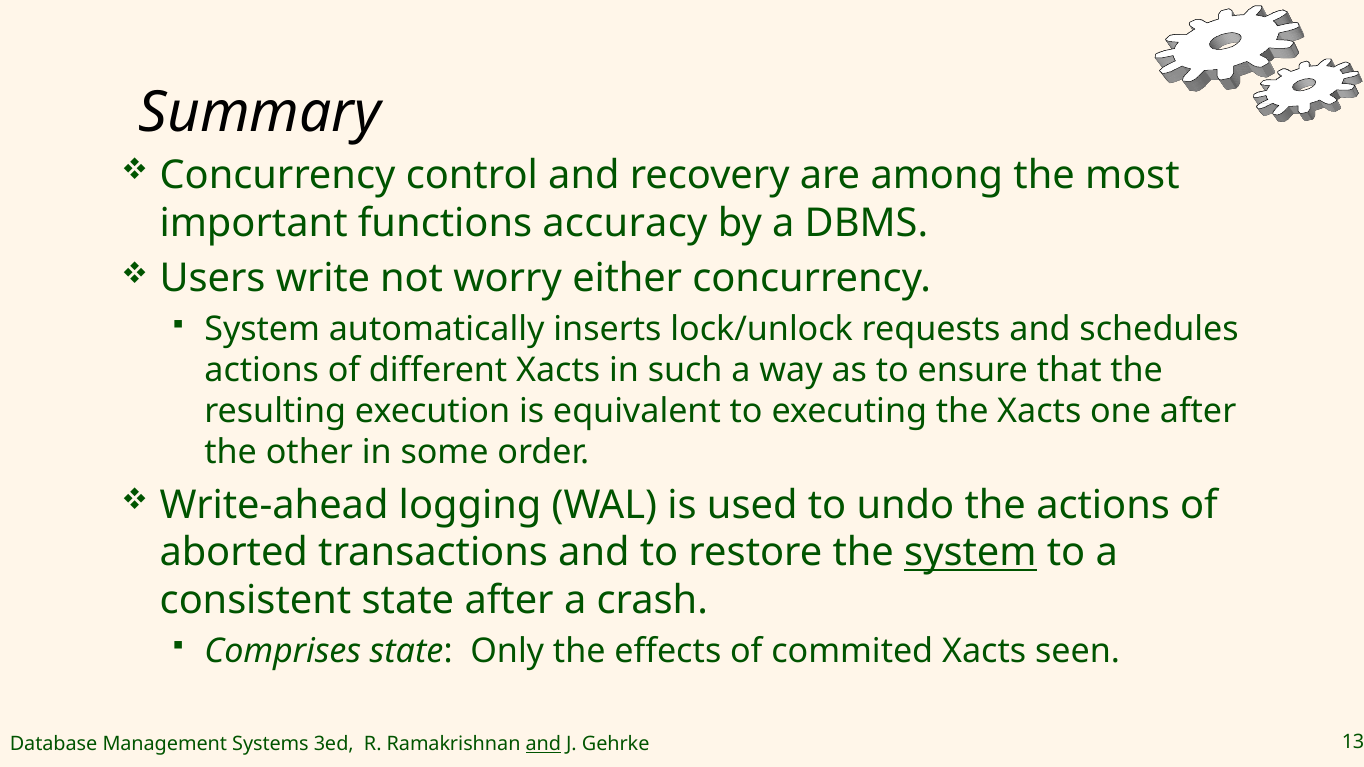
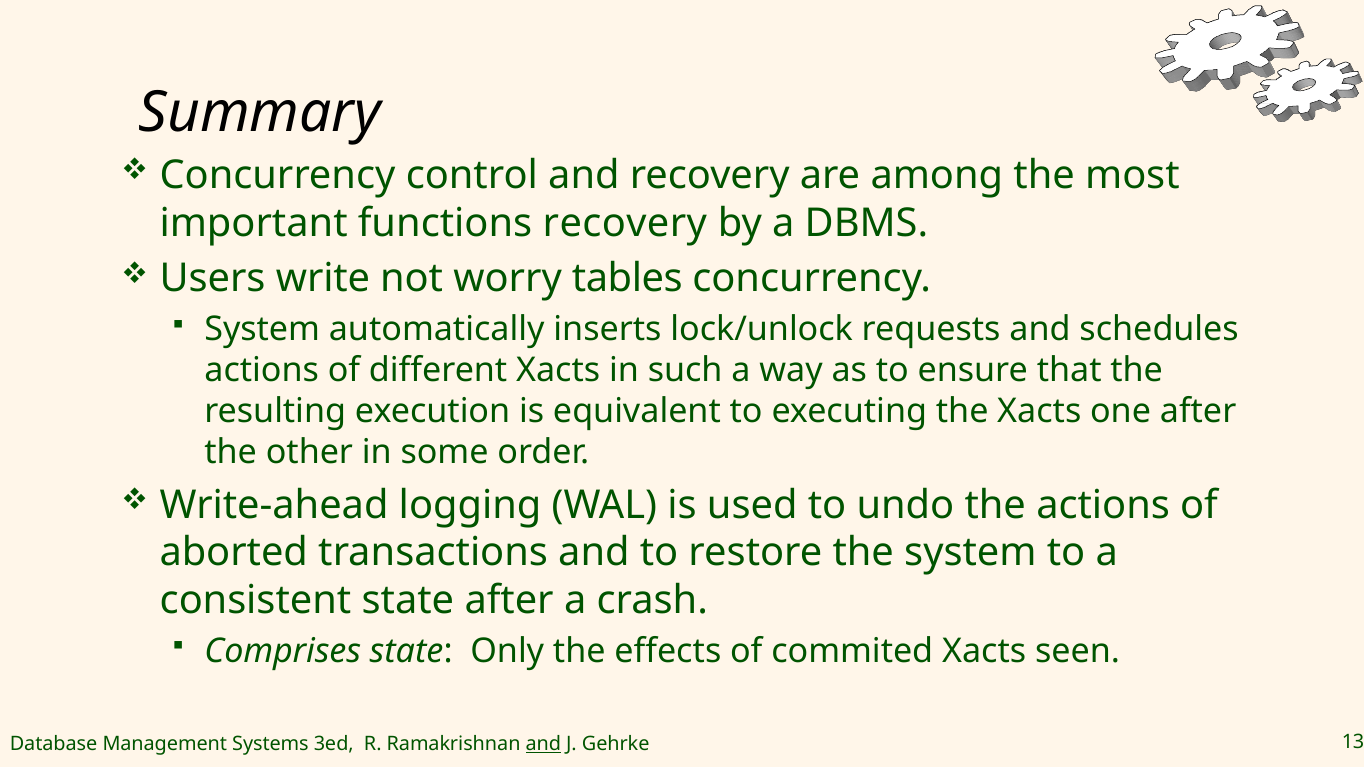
functions accuracy: accuracy -> recovery
either: either -> tables
system at (970, 553) underline: present -> none
